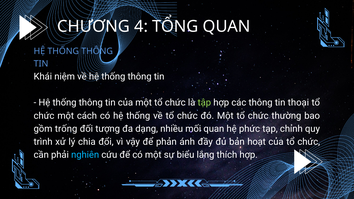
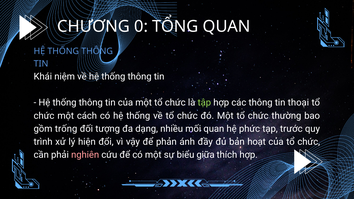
4: 4 -> 0
chỉnh: chỉnh -> trước
chia: chia -> hiện
nghiên colour: light blue -> pink
lắng: lắng -> giữa
